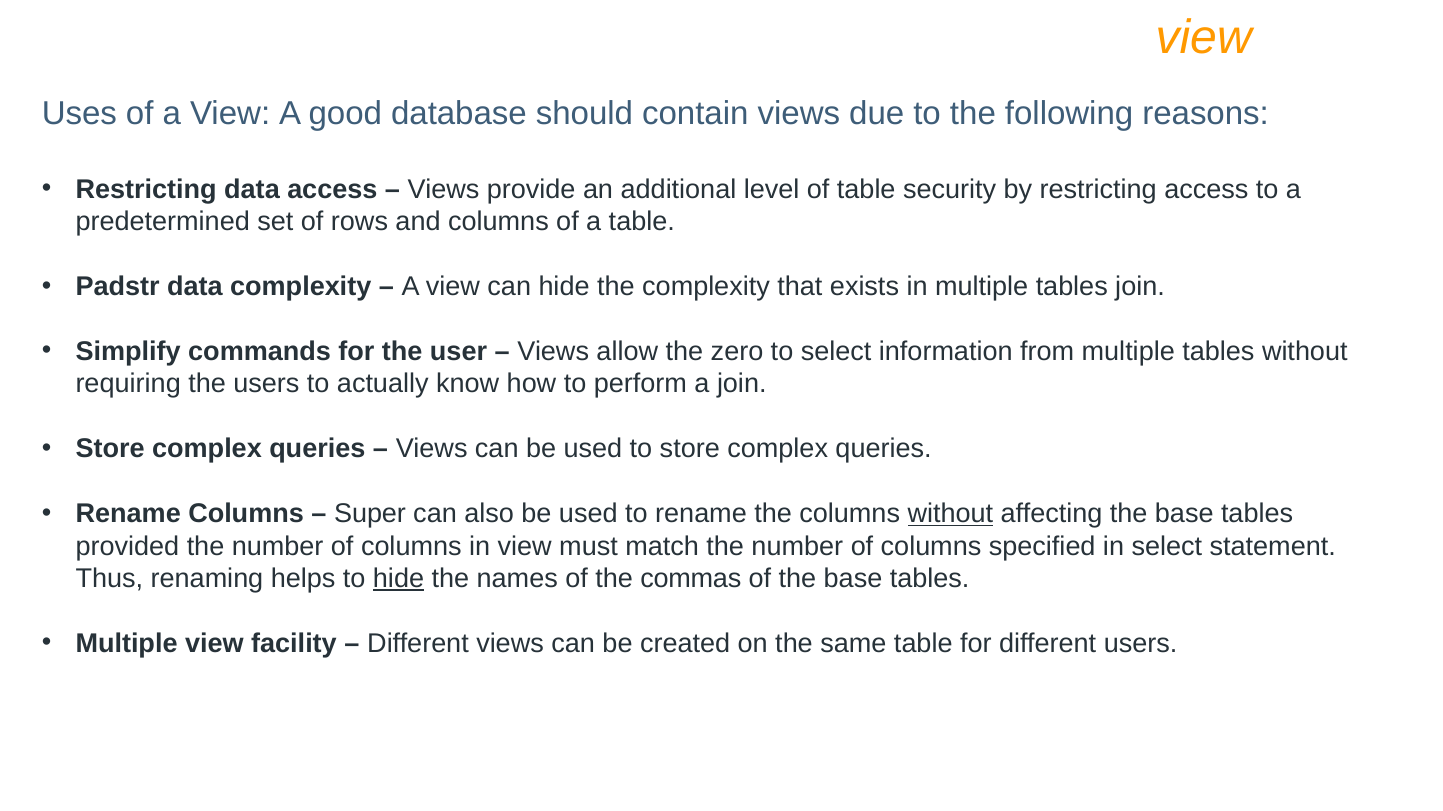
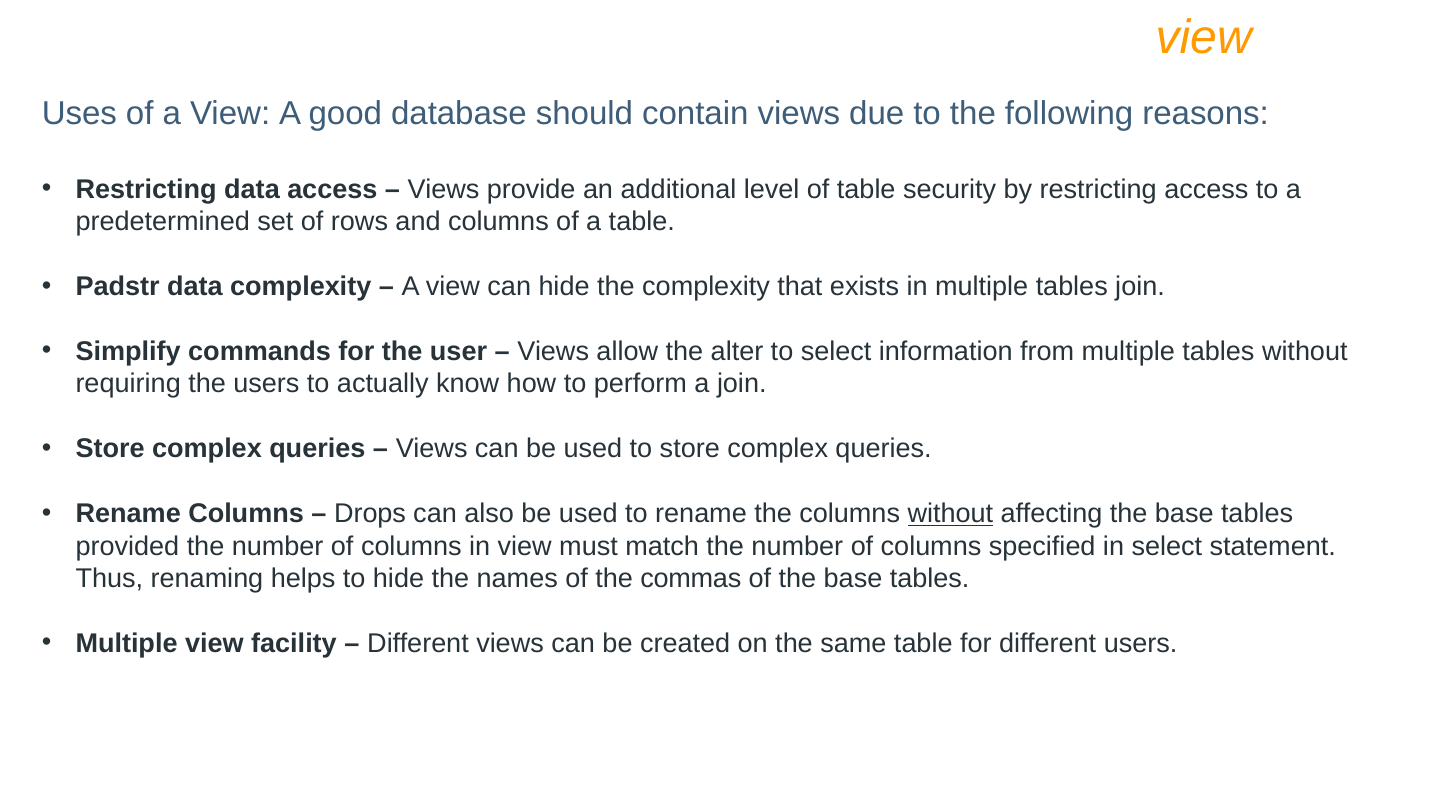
zero: zero -> alter
Super: Super -> Drops
hide at (399, 579) underline: present -> none
